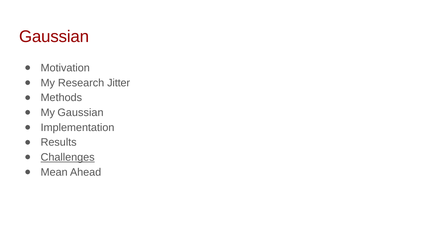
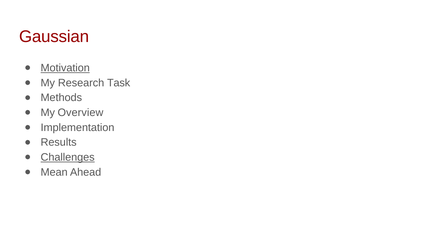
Motivation underline: none -> present
Jitter: Jitter -> Task
My Gaussian: Gaussian -> Overview
